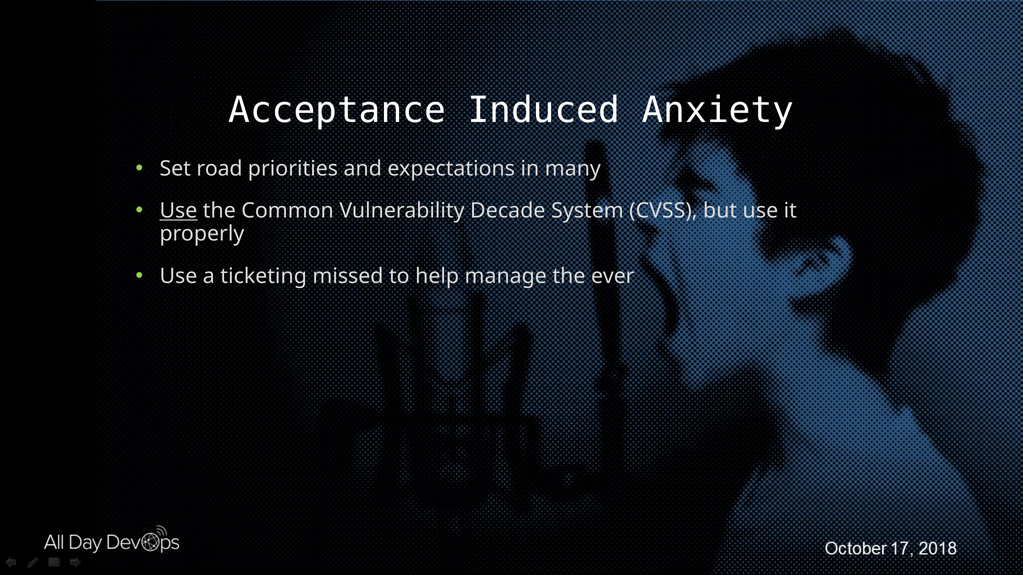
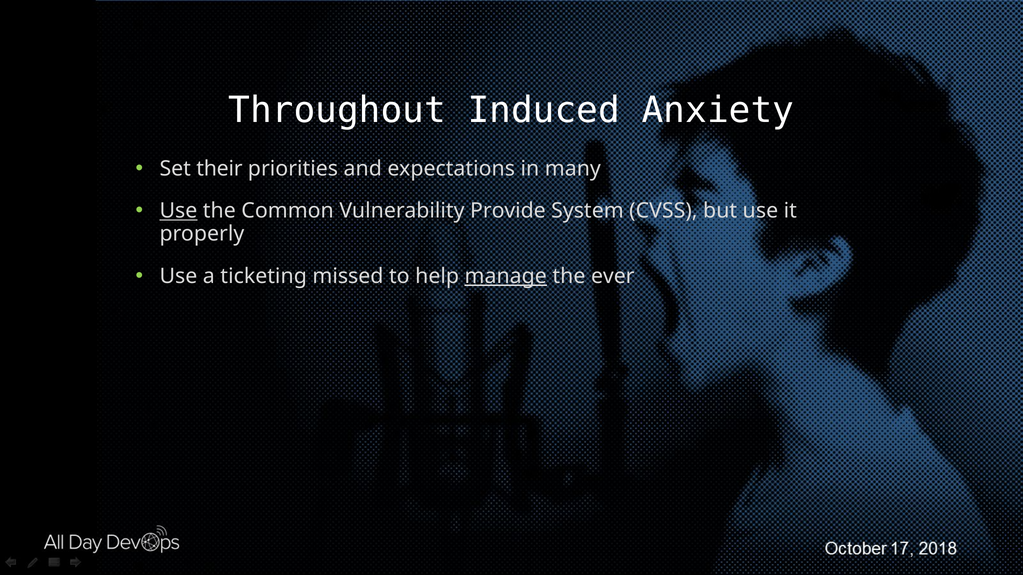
Acceptance: Acceptance -> Throughout
road: road -> their
Decade: Decade -> Provide
manage underline: none -> present
